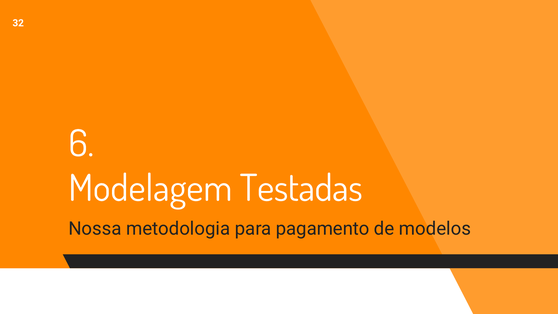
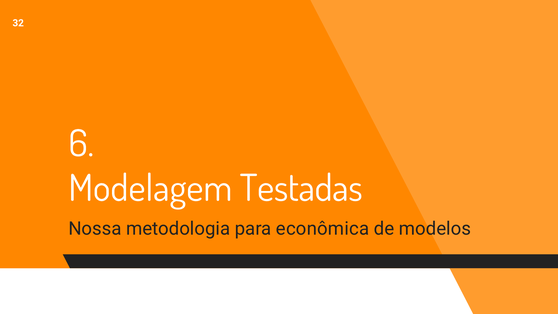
pagamento: pagamento -> econômica
